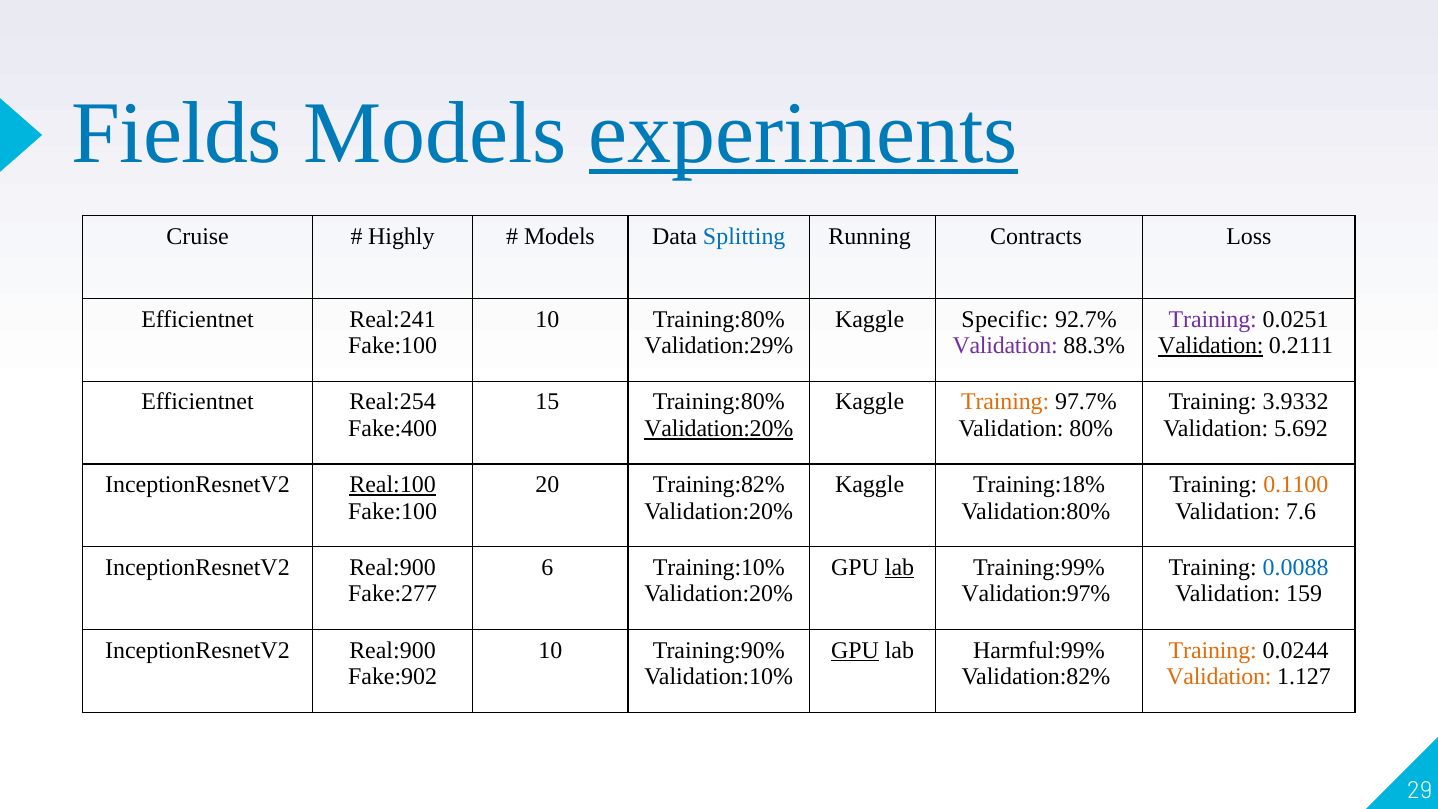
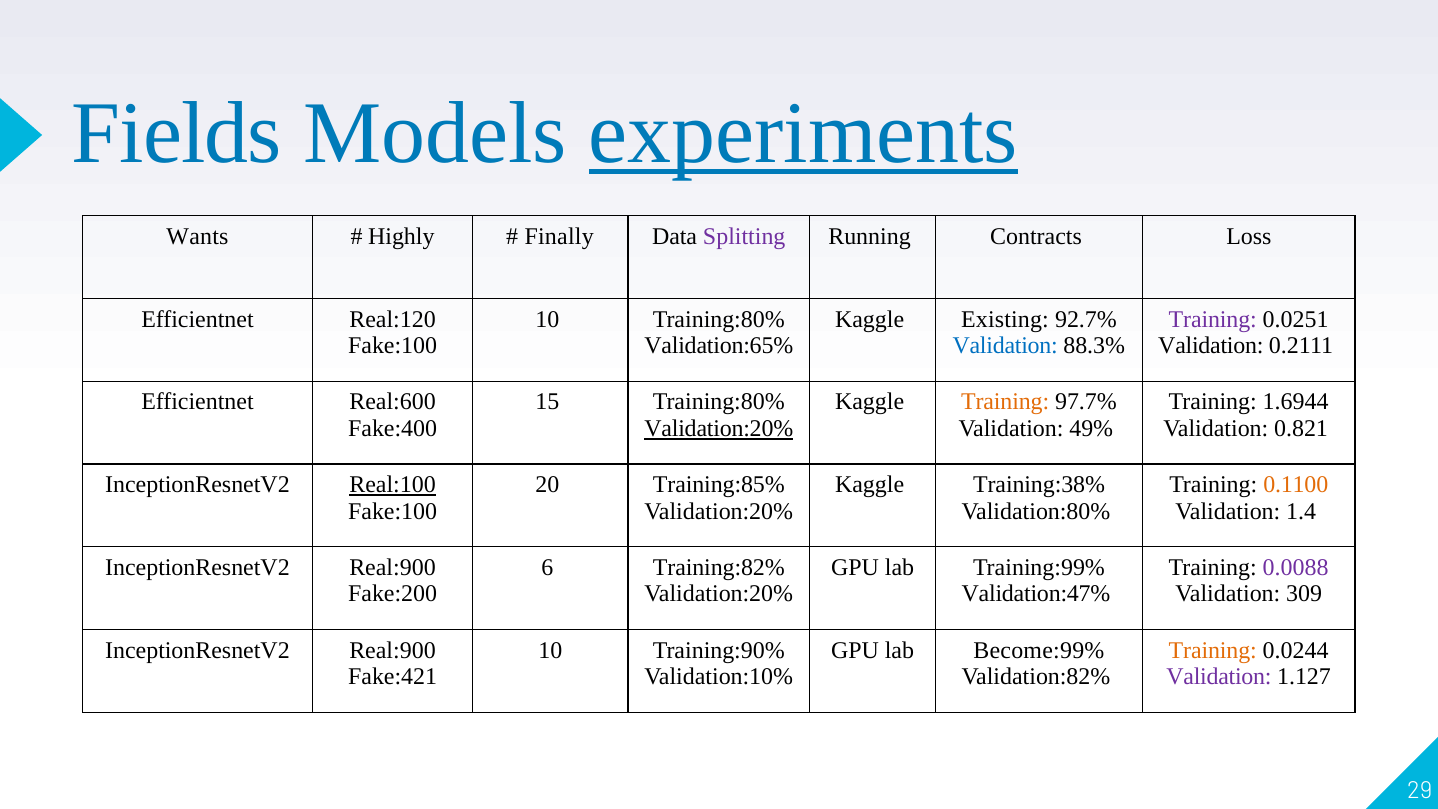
Cruise: Cruise -> Wants
Models at (559, 236): Models -> Finally
Splitting colour: blue -> purple
Real:241: Real:241 -> Real:120
Specific: Specific -> Existing
Validation:29%: Validation:29% -> Validation:65%
Validation at (1005, 346) colour: purple -> blue
Validation at (1211, 346) underline: present -> none
Real:254: Real:254 -> Real:600
3.9332: 3.9332 -> 1.6944
80%: 80% -> 49%
5.692: 5.692 -> 0.821
Training:82%: Training:82% -> Training:85%
Training:18%: Training:18% -> Training:38%
7.6: 7.6 -> 1.4
Training:10%: Training:10% -> Training:82%
lab at (900, 567) underline: present -> none
0.0088 colour: blue -> purple
Fake:277: Fake:277 -> Fake:200
Validation:97%: Validation:97% -> Validation:47%
159: 159 -> 309
GPU at (855, 650) underline: present -> none
Harmful:99%: Harmful:99% -> Become:99%
Fake:902: Fake:902 -> Fake:421
Validation at (1219, 677) colour: orange -> purple
